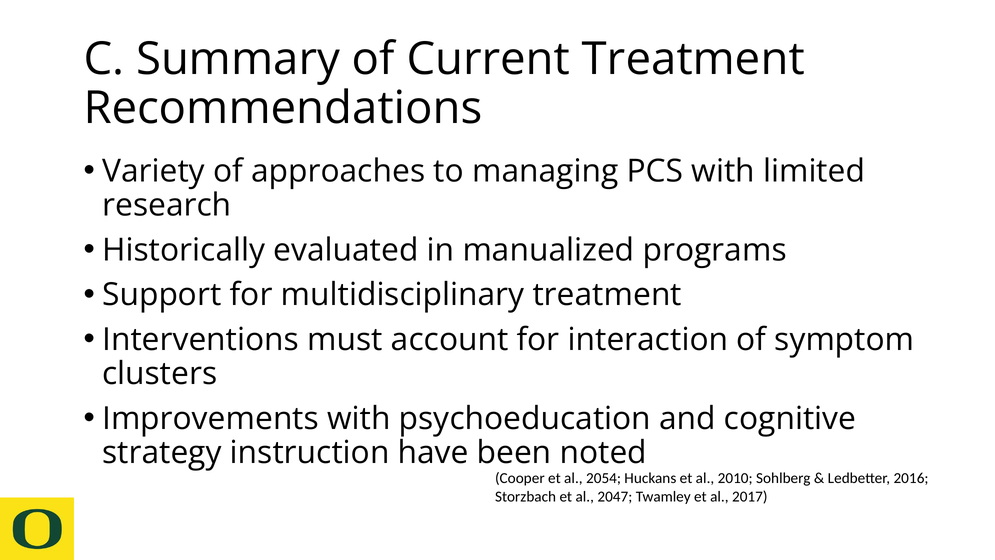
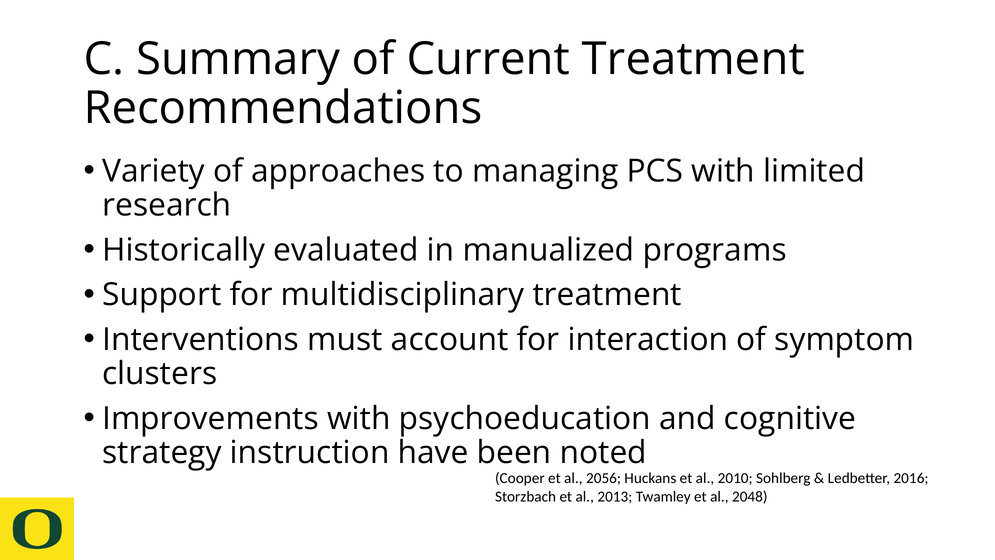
2054: 2054 -> 2056
2047: 2047 -> 2013
2017: 2017 -> 2048
